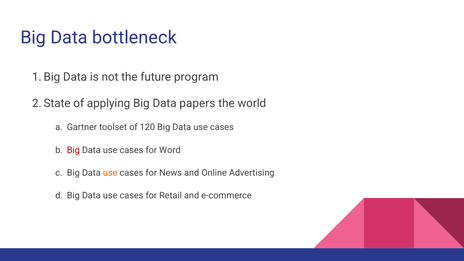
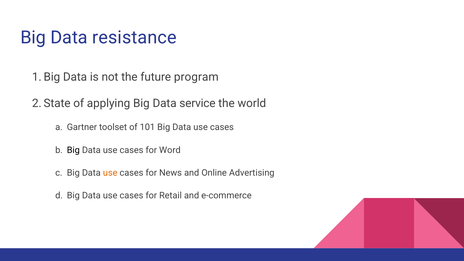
bottleneck: bottleneck -> resistance
papers: papers -> service
120: 120 -> 101
Big at (73, 150) colour: red -> black
